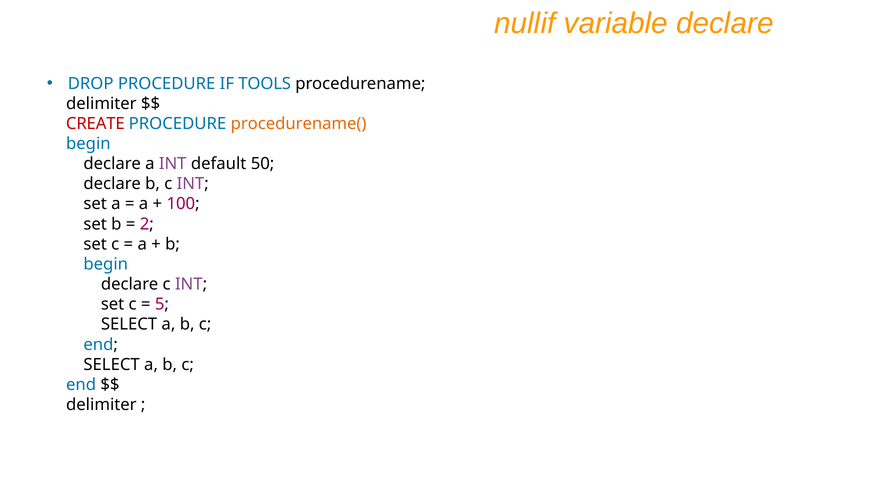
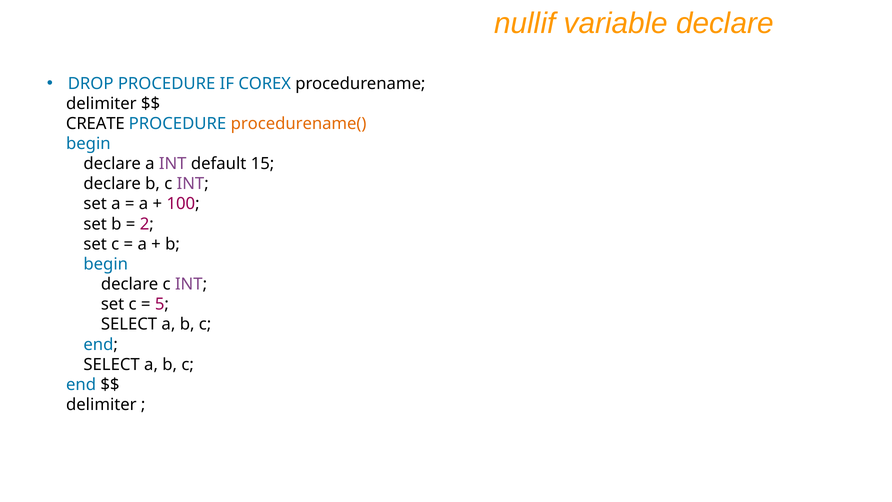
TOOLS: TOOLS -> COREX
CREATE colour: red -> black
50: 50 -> 15
